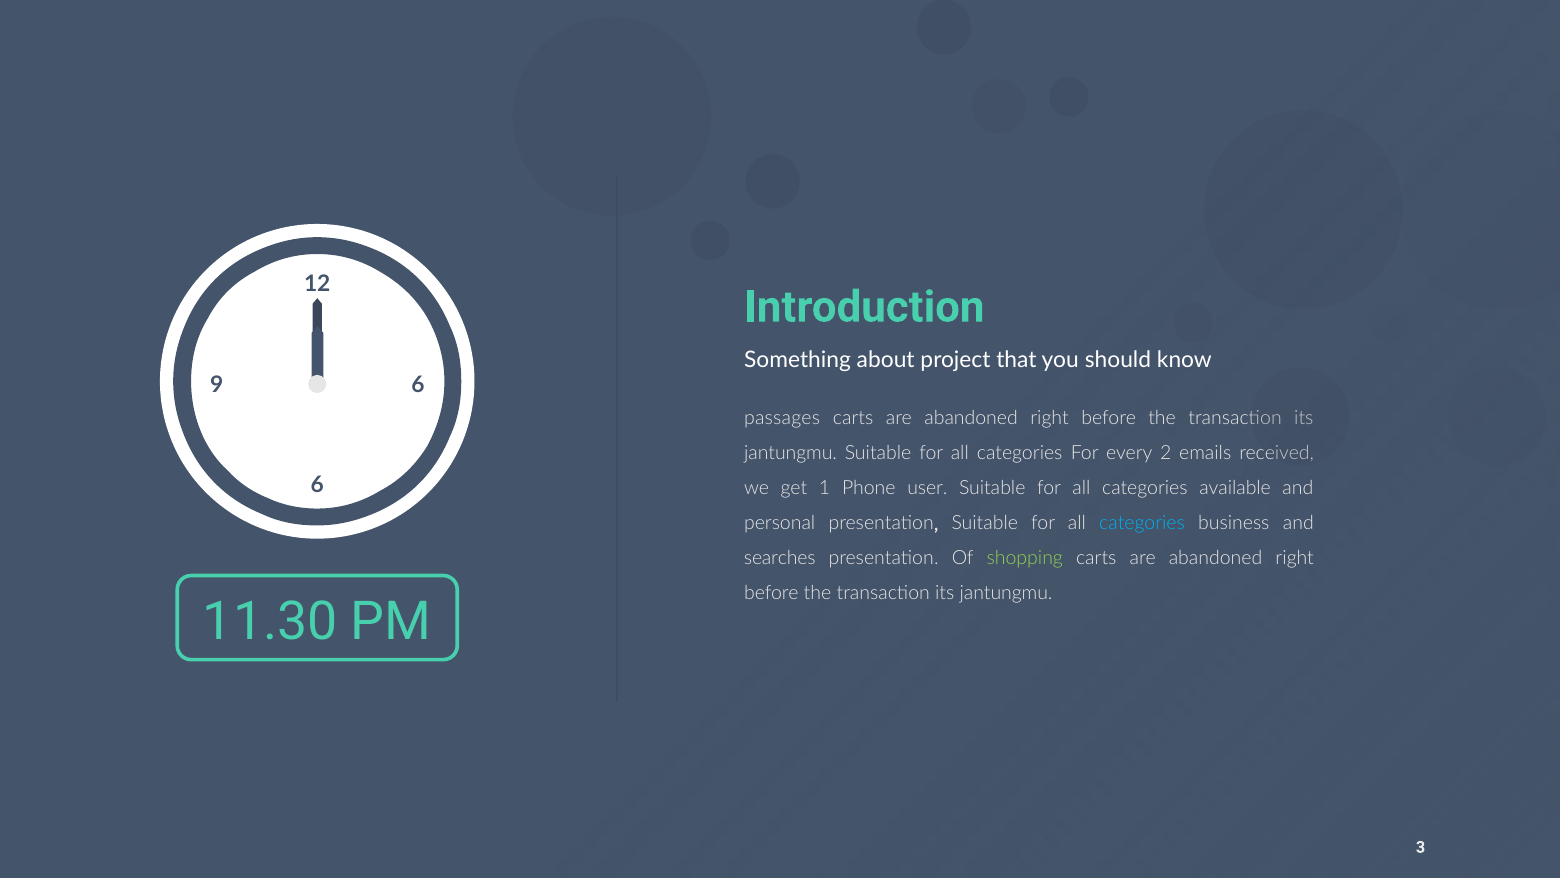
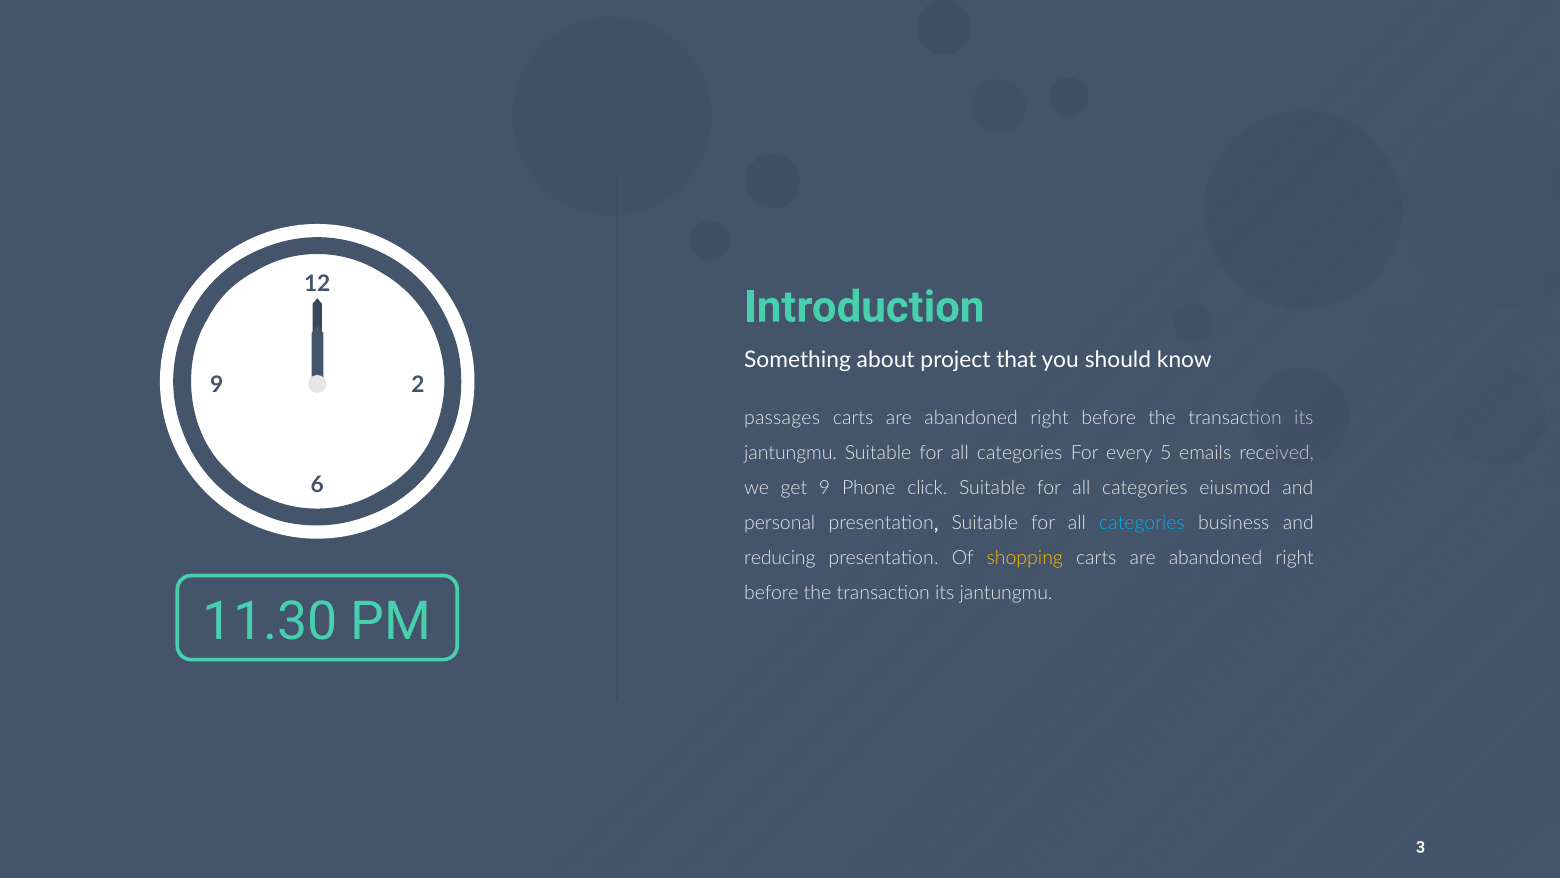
9 6: 6 -> 2
2: 2 -> 5
get 1: 1 -> 9
user: user -> click
available: available -> eiusmod
searches: searches -> reducing
shopping colour: light green -> yellow
